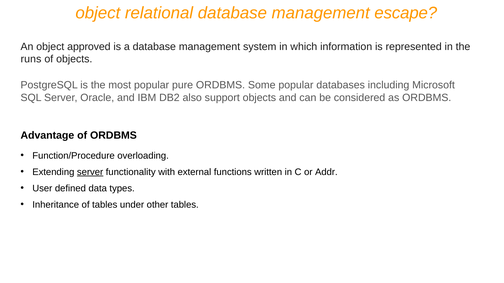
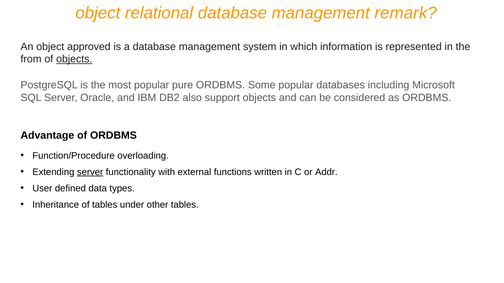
escape: escape -> remark
runs: runs -> from
objects at (74, 59) underline: none -> present
